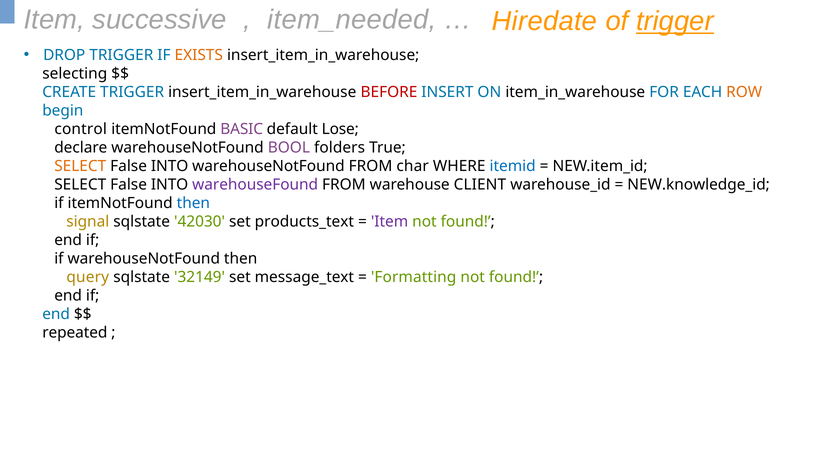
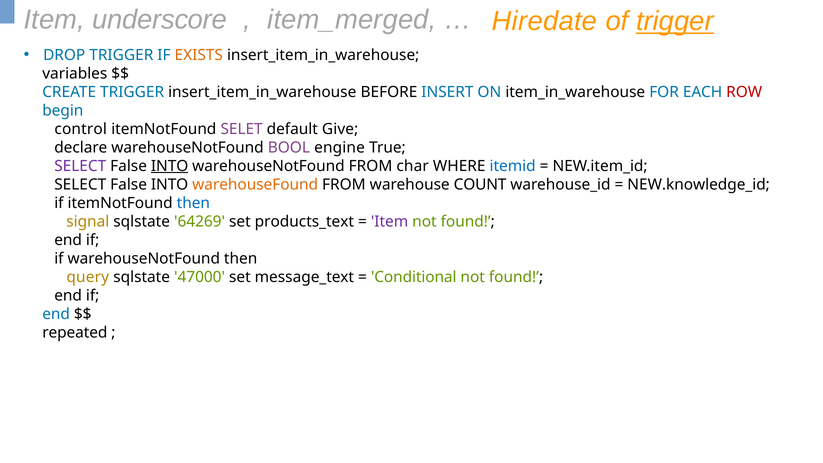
successive: successive -> underscore
item_needed: item_needed -> item_merged
selecting: selecting -> variables
BEFORE colour: red -> black
ROW colour: orange -> red
BASIC: BASIC -> SELET
Lose: Lose -> Give
folders: folders -> engine
SELECT at (80, 166) colour: orange -> purple
INTO at (170, 166) underline: none -> present
warehouseFound colour: purple -> orange
CLIENT: CLIENT -> COUNT
42030: 42030 -> 64269
32149: 32149 -> 47000
Formatting: Formatting -> Conditional
